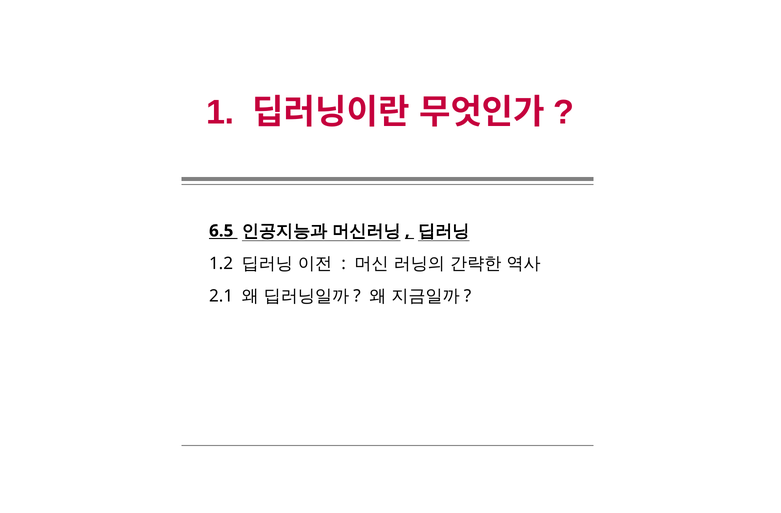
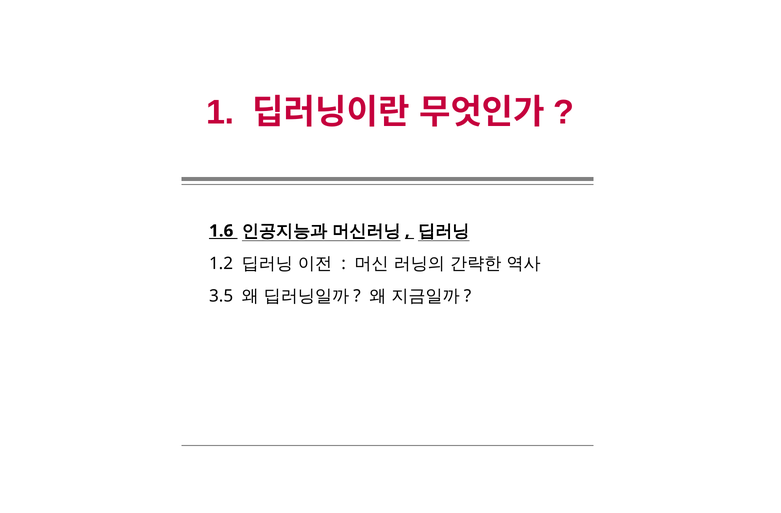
6.5: 6.5 -> 1.6
2.1: 2.1 -> 3.5
